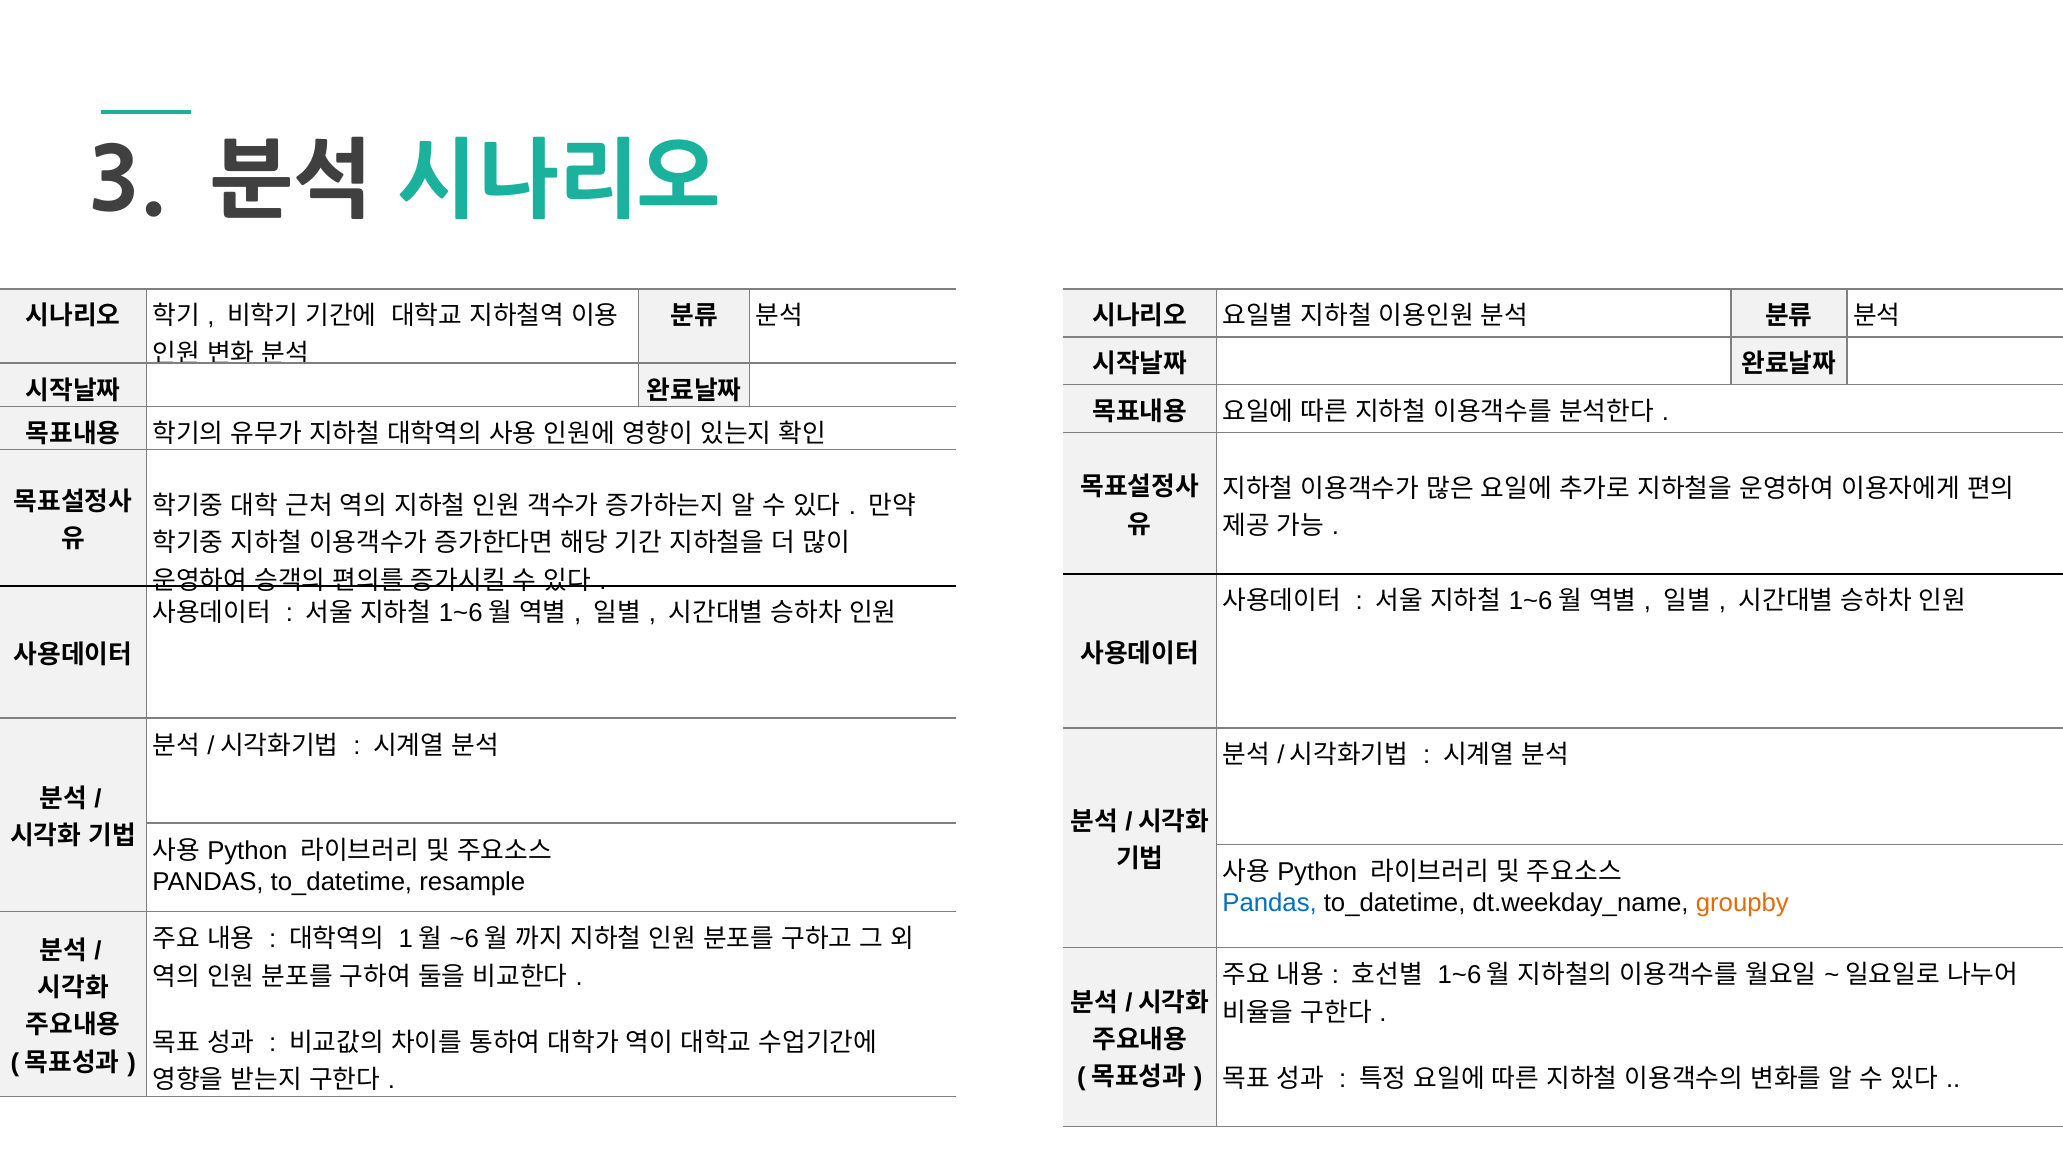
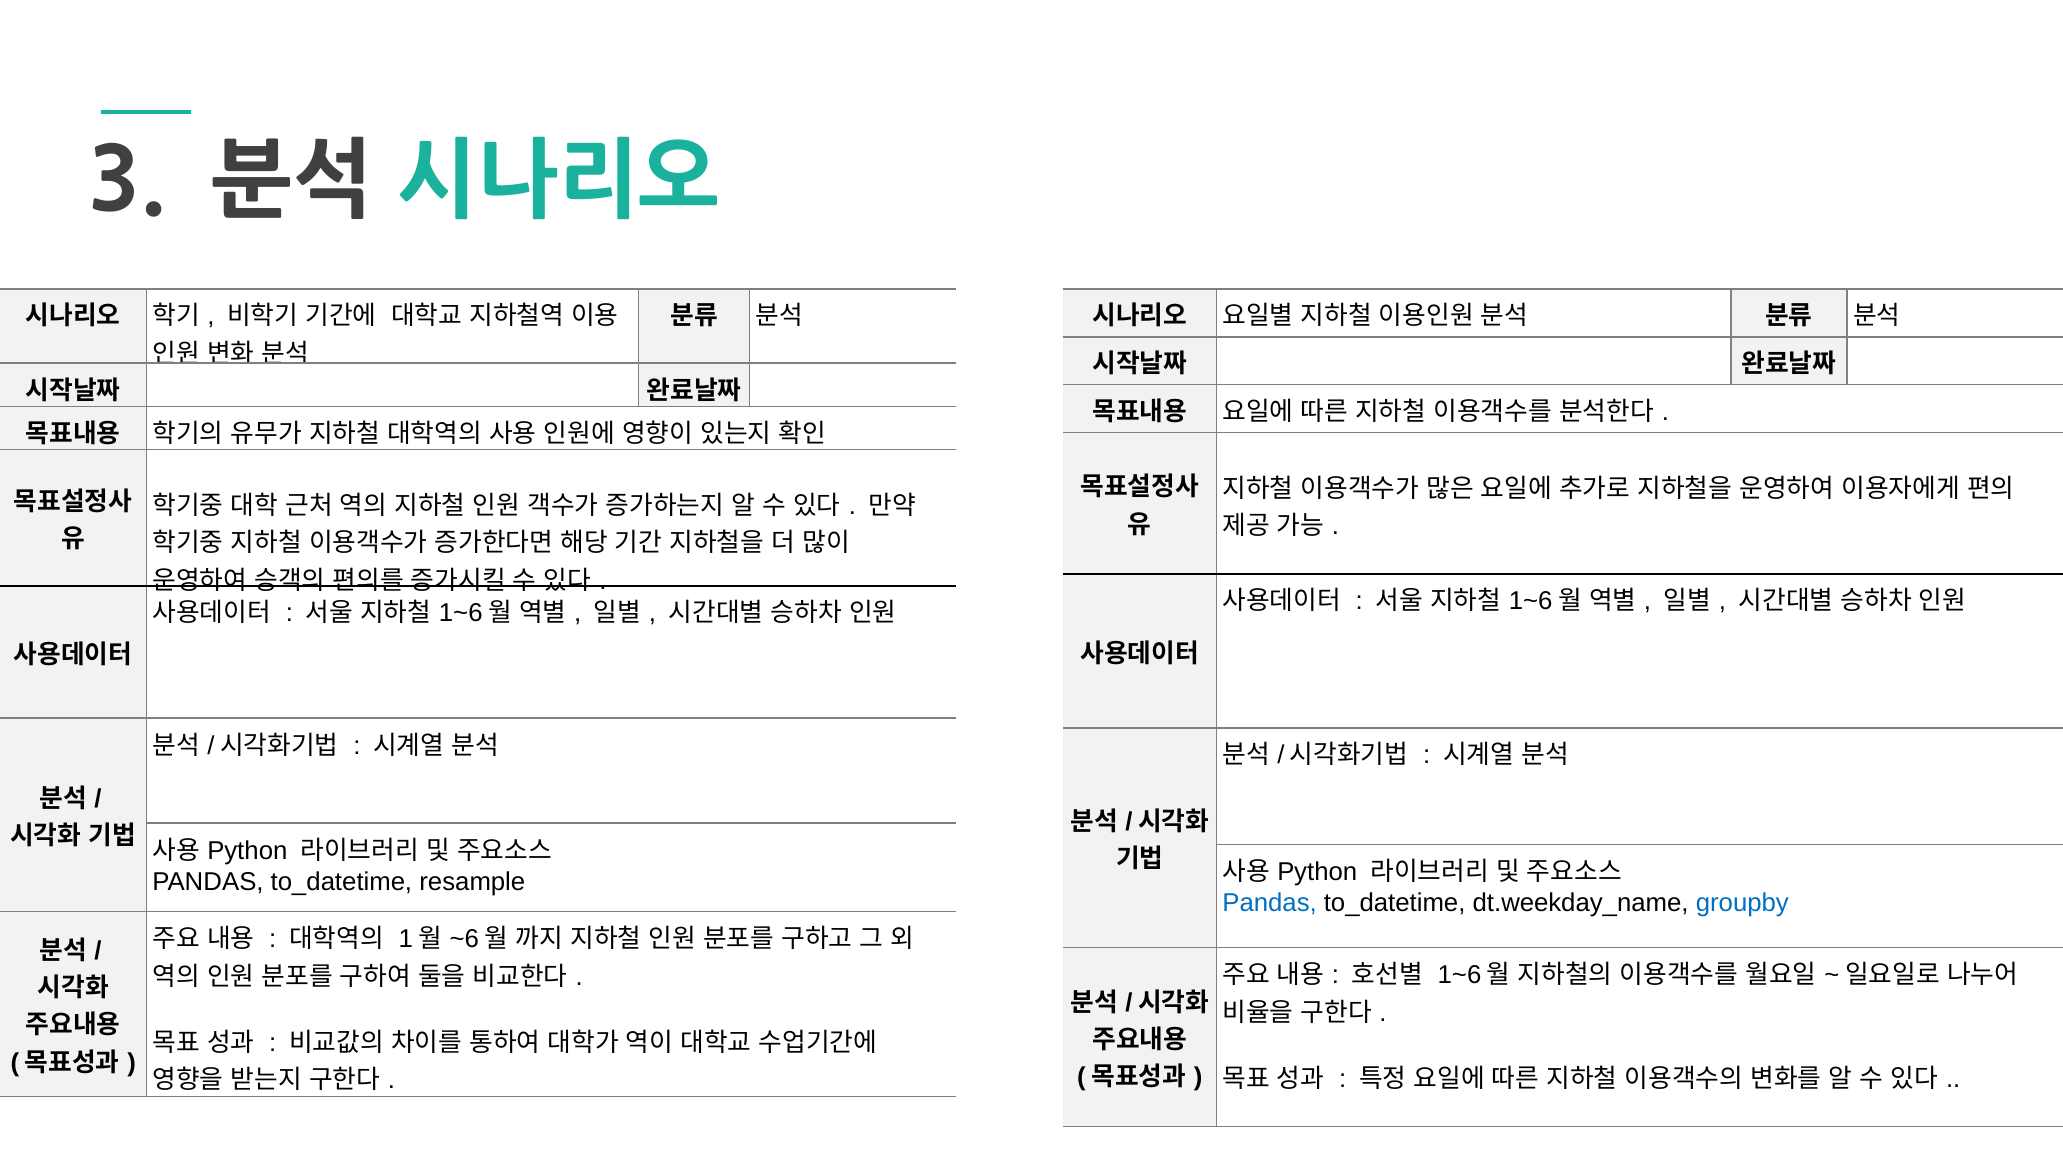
groupby colour: orange -> blue
